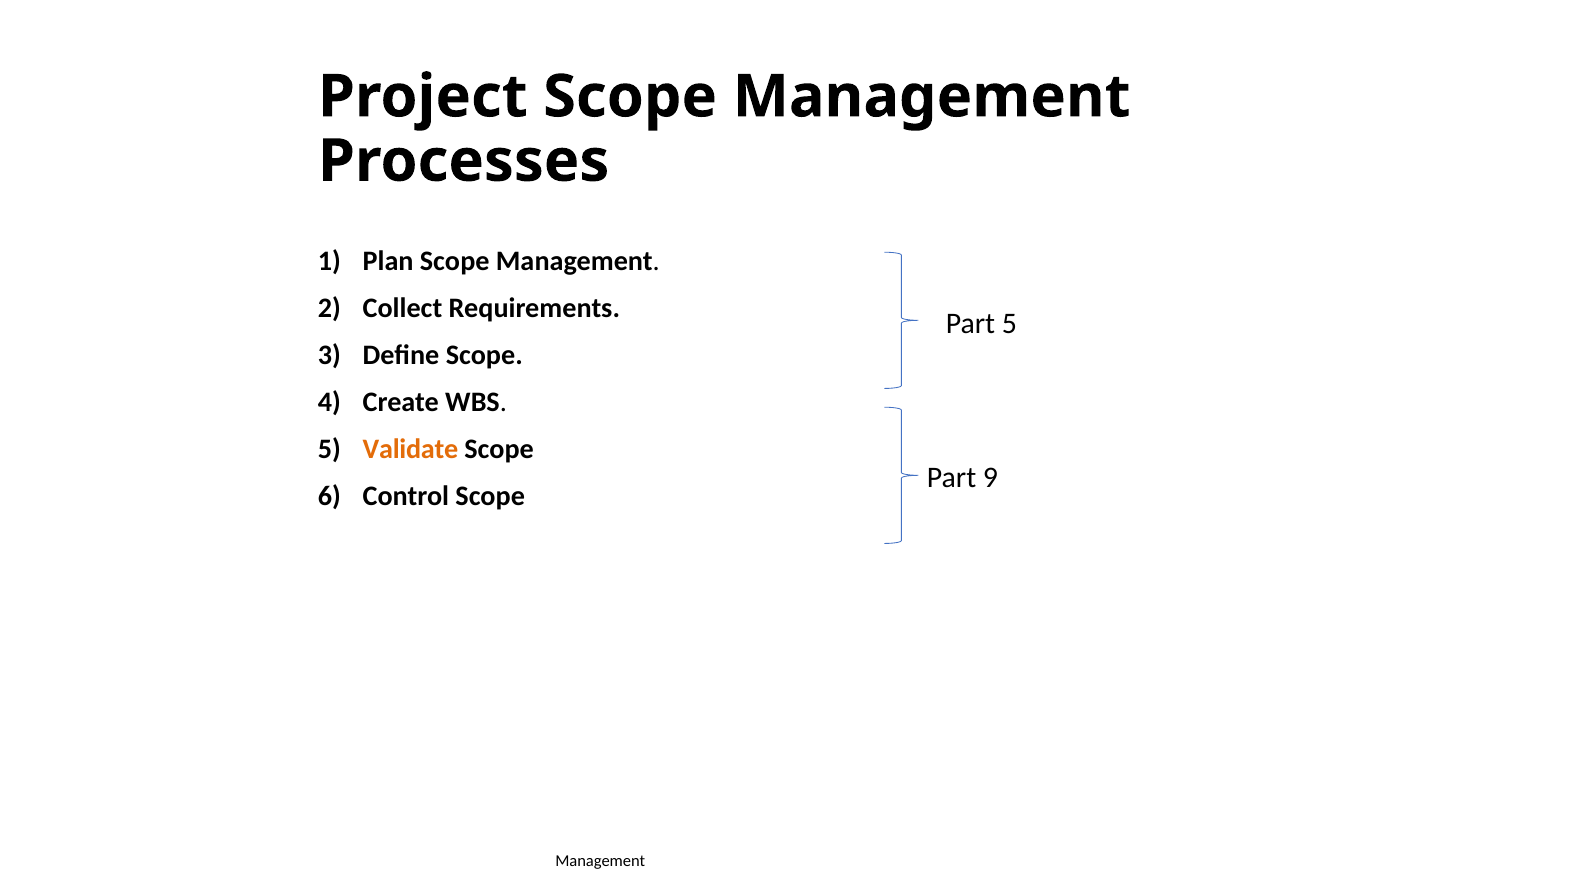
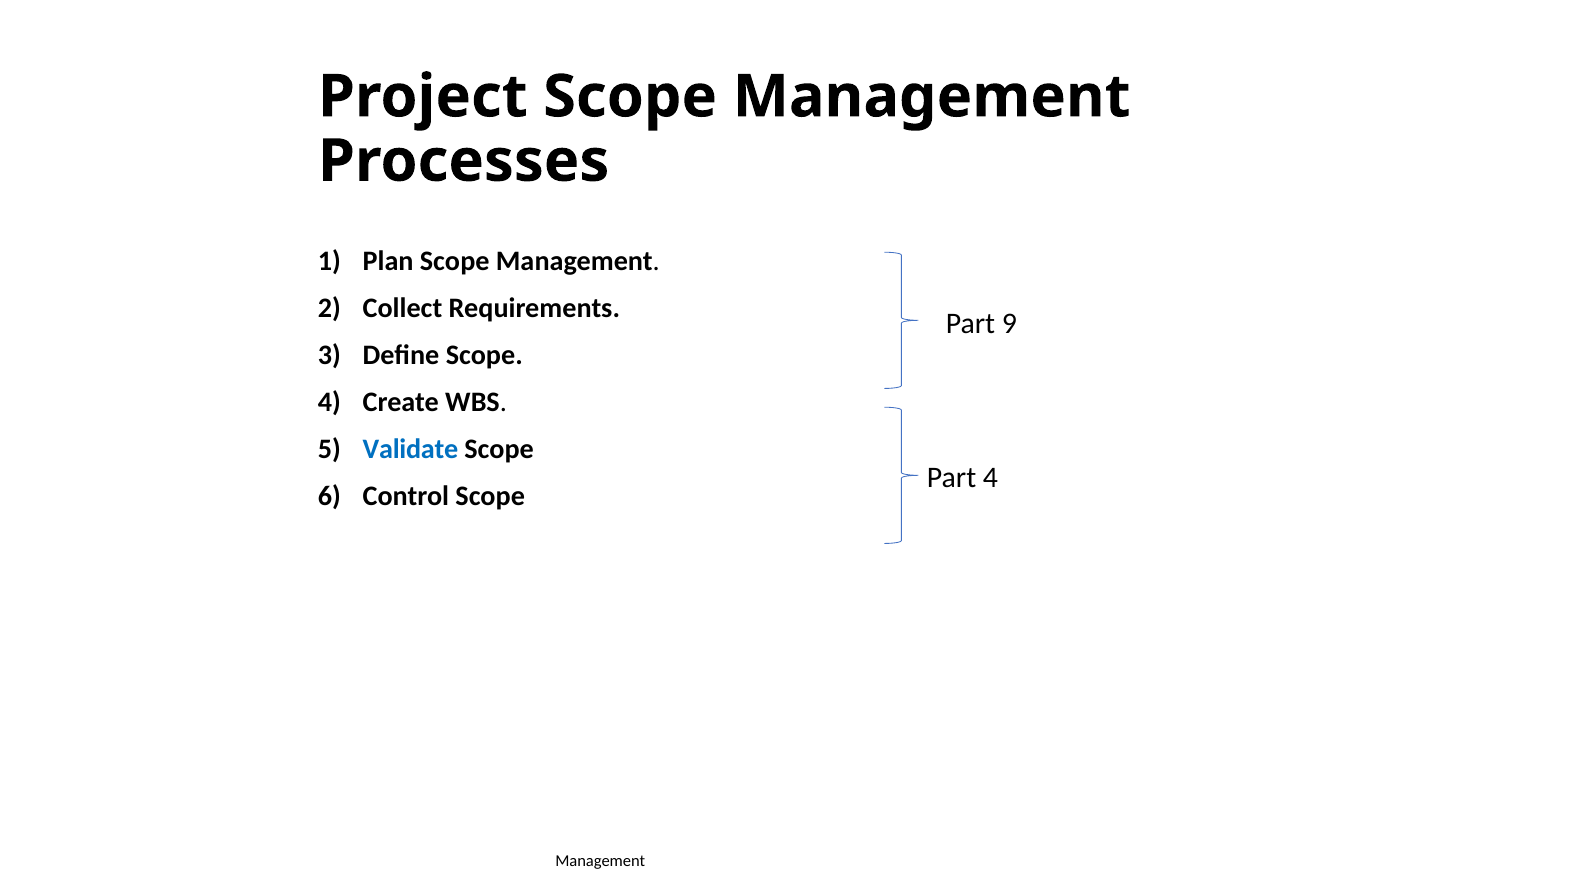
Part 5: 5 -> 9
Validate colour: orange -> blue
Part 9: 9 -> 4
